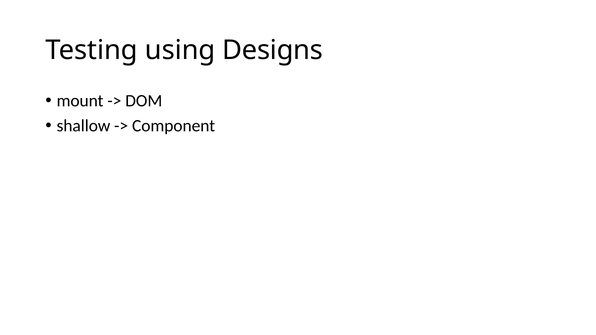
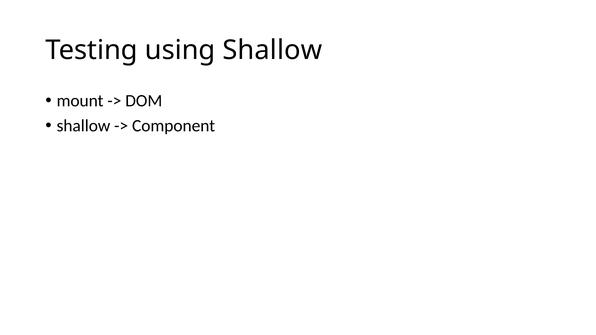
using Designs: Designs -> Shallow
